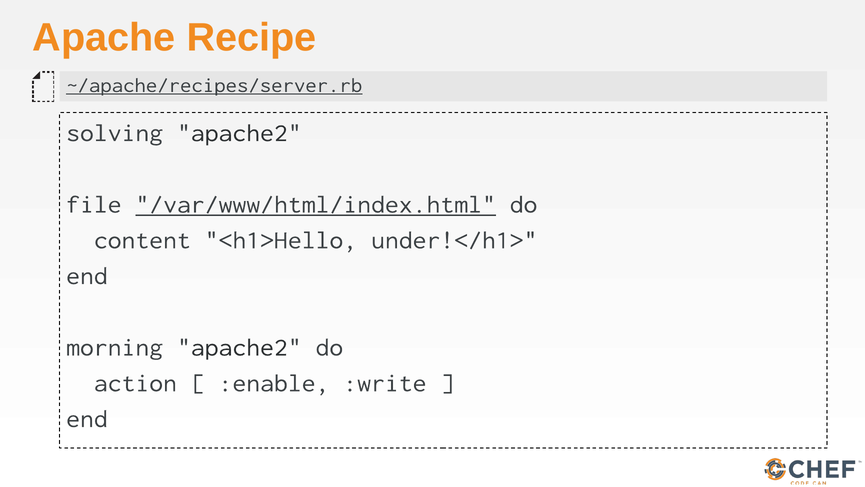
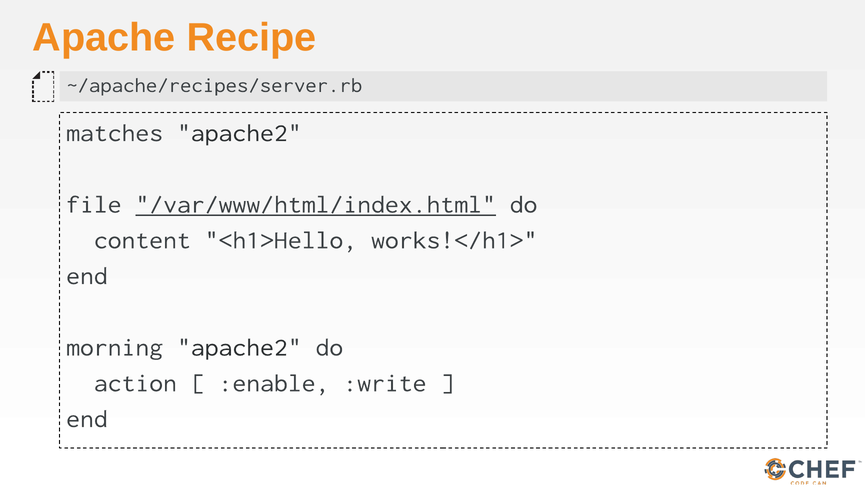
~/apache/recipes/server.rb underline: present -> none
solving: solving -> matches
under!</h1>: under!</h1> -> works!</h1>
